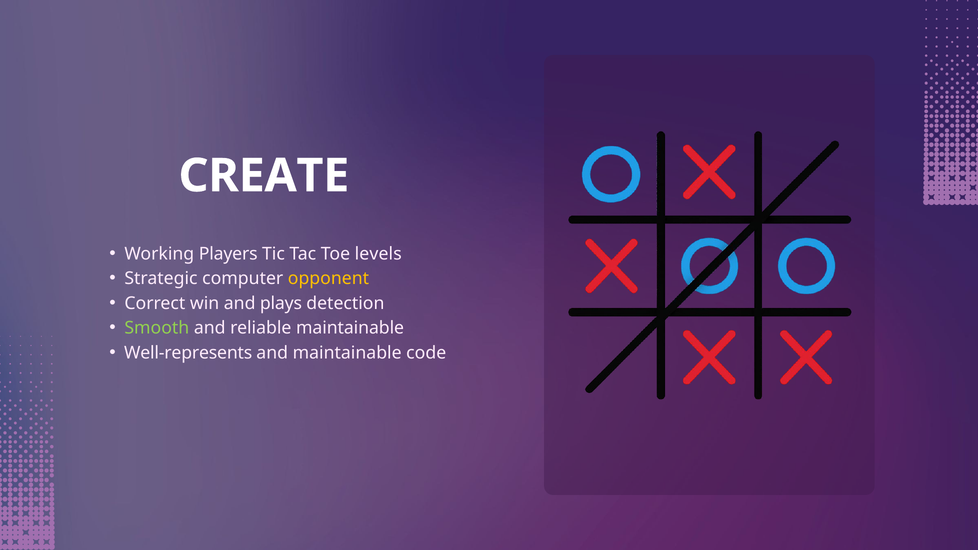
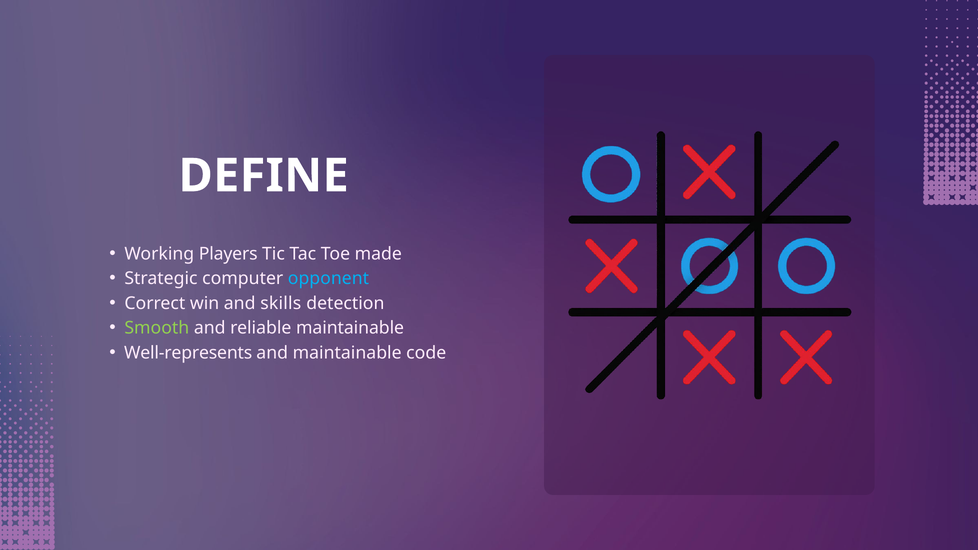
CREATE: CREATE -> DEFINE
levels: levels -> made
opponent colour: yellow -> light blue
plays: plays -> skills
